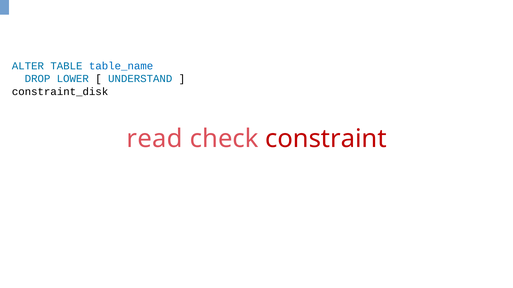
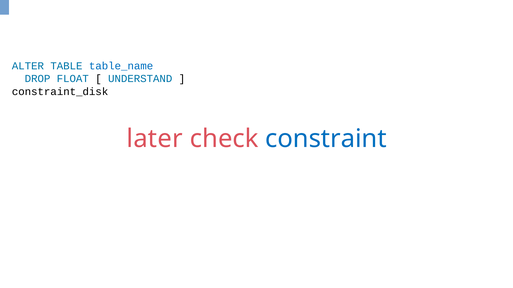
LOWER: LOWER -> FLOAT
read: read -> later
constraint colour: red -> blue
